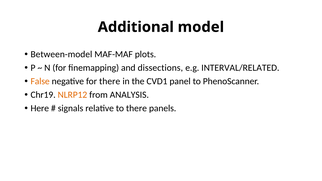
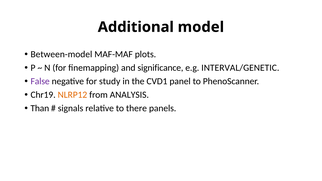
dissections: dissections -> significance
INTERVAL/RELATED: INTERVAL/RELATED -> INTERVAL/GENETIC
False colour: orange -> purple
for there: there -> study
Here: Here -> Than
